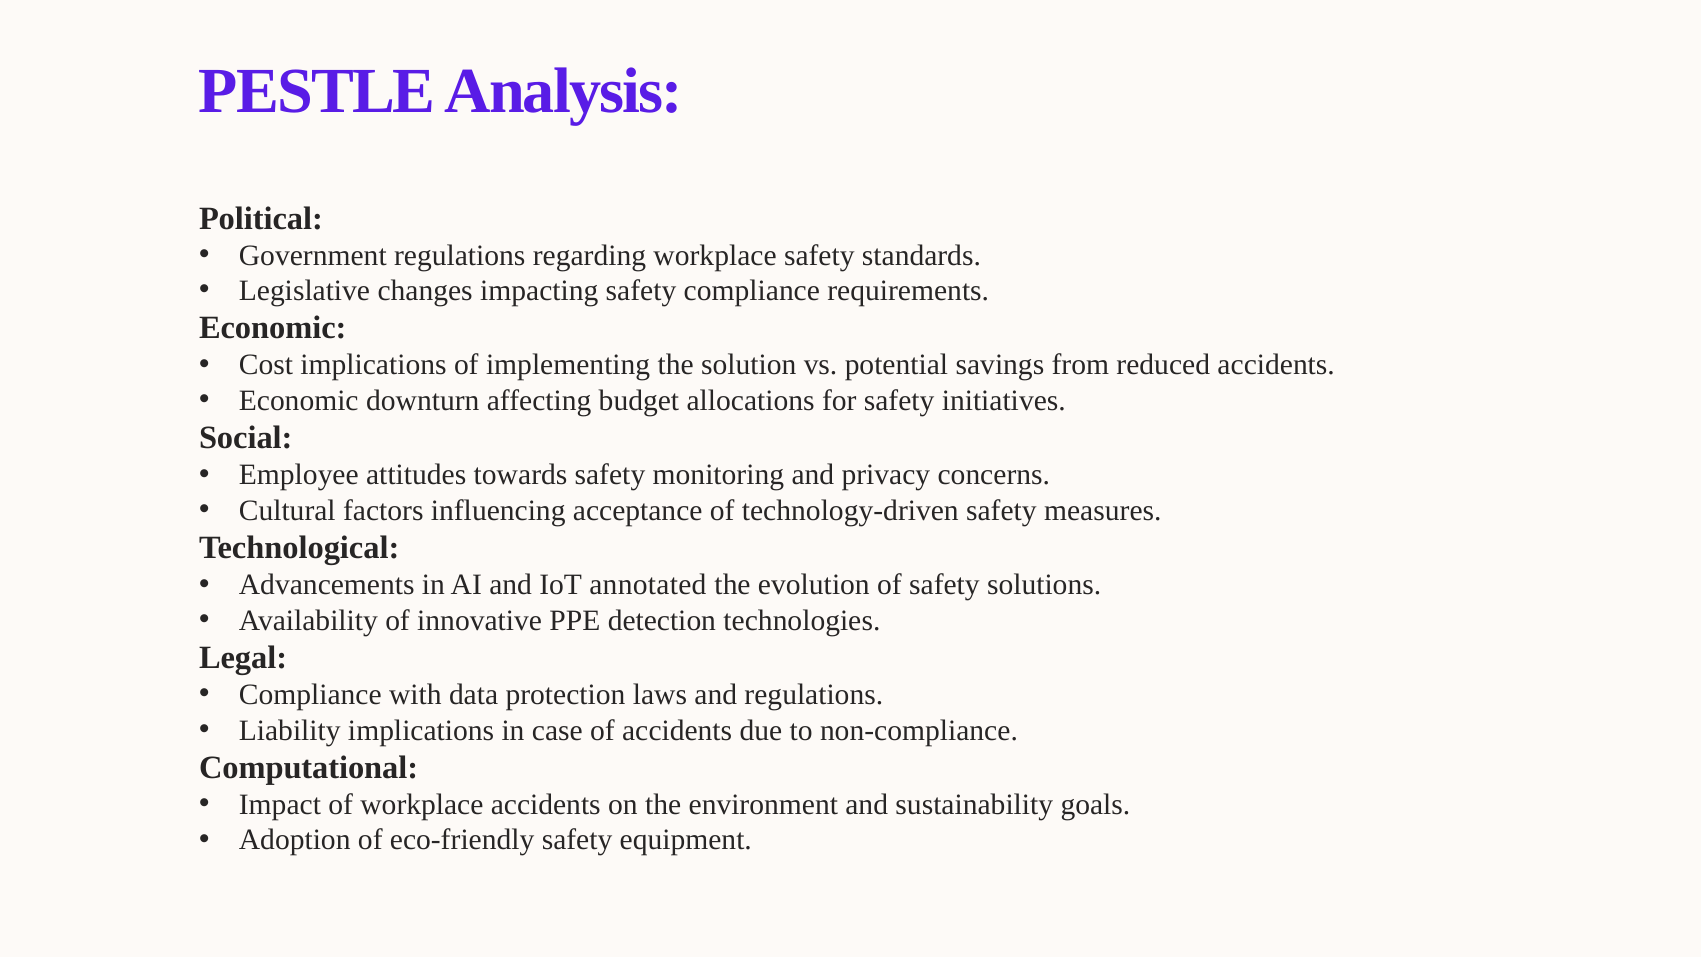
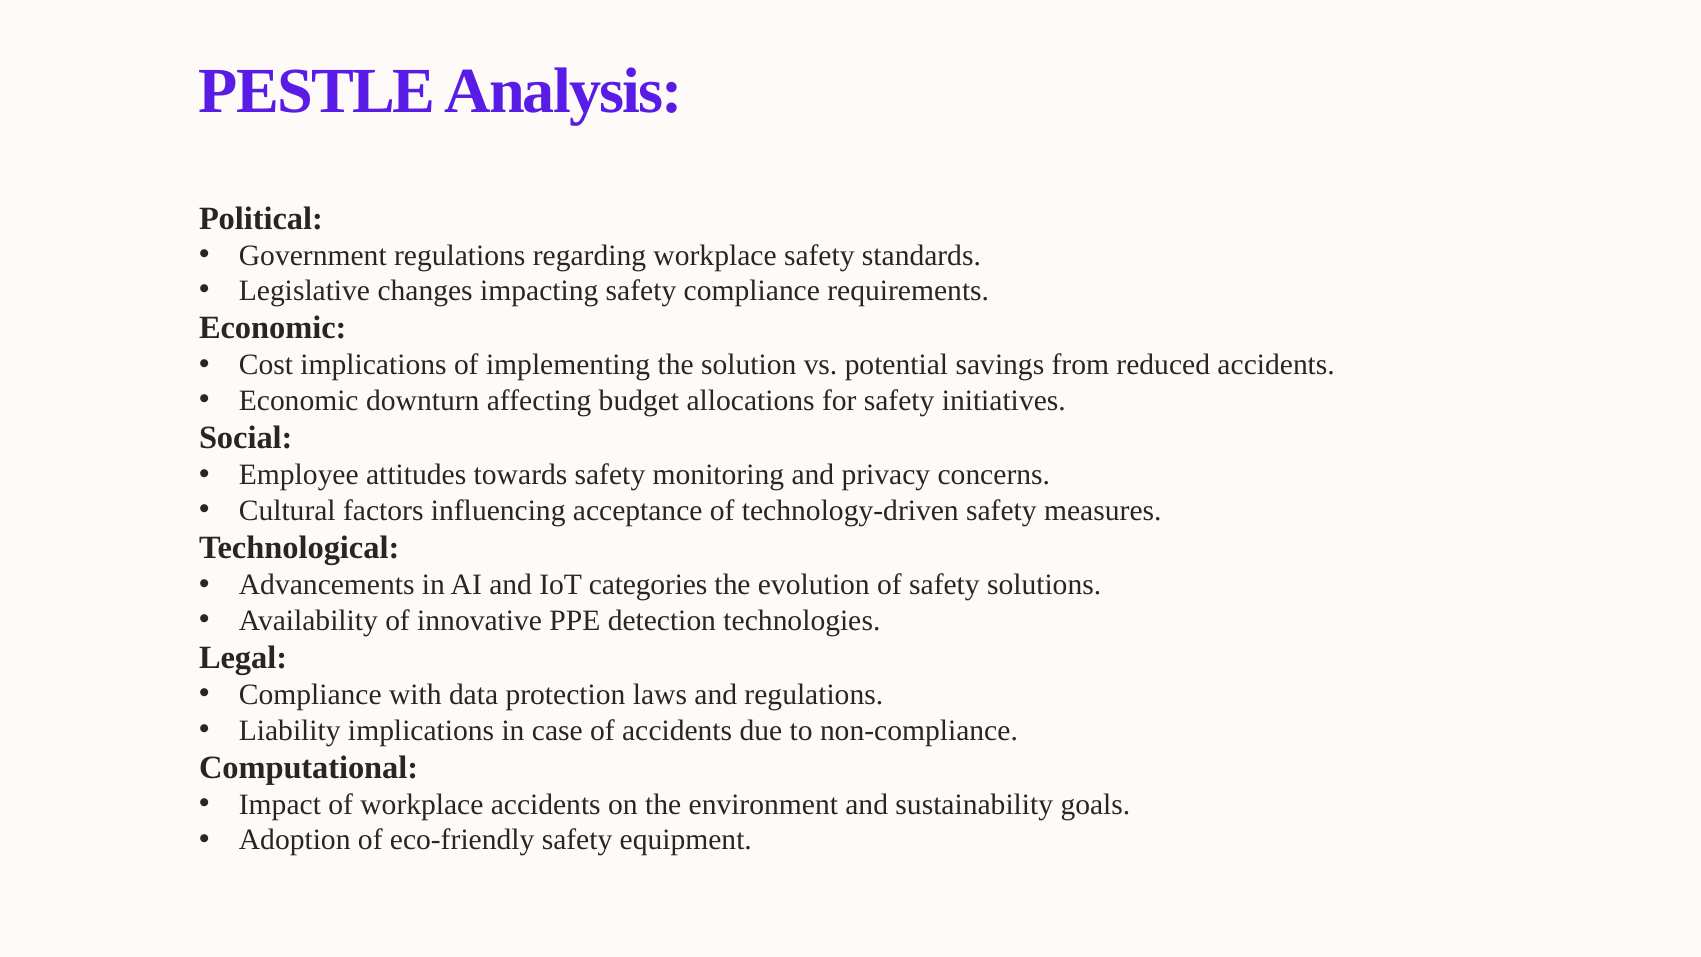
annotated: annotated -> categories
